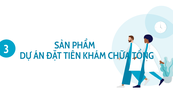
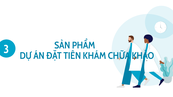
TỔNG: TỔNG -> KHẢO
